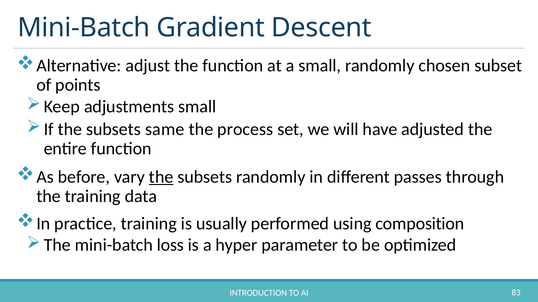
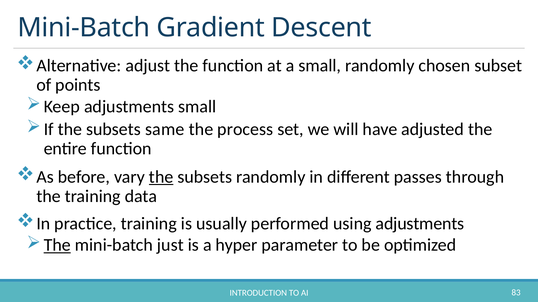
using composition: composition -> adjustments
The at (57, 246) underline: none -> present
loss: loss -> just
